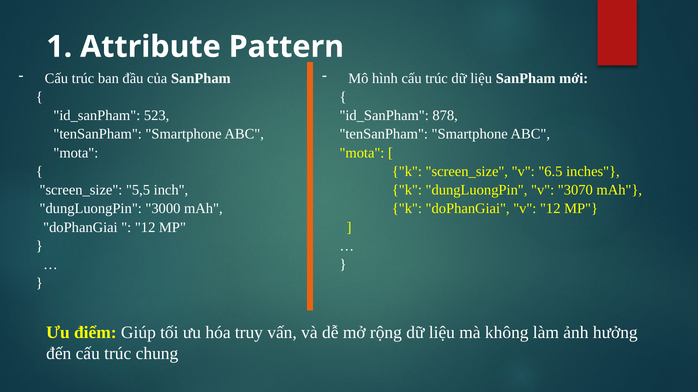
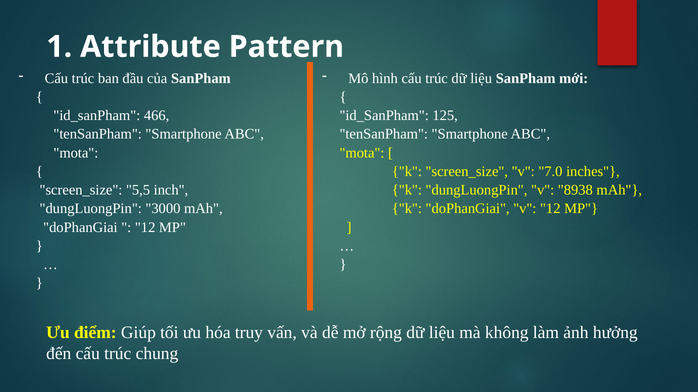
523: 523 -> 466
878: 878 -> 125
6.5: 6.5 -> 7.0
3070: 3070 -> 8938
